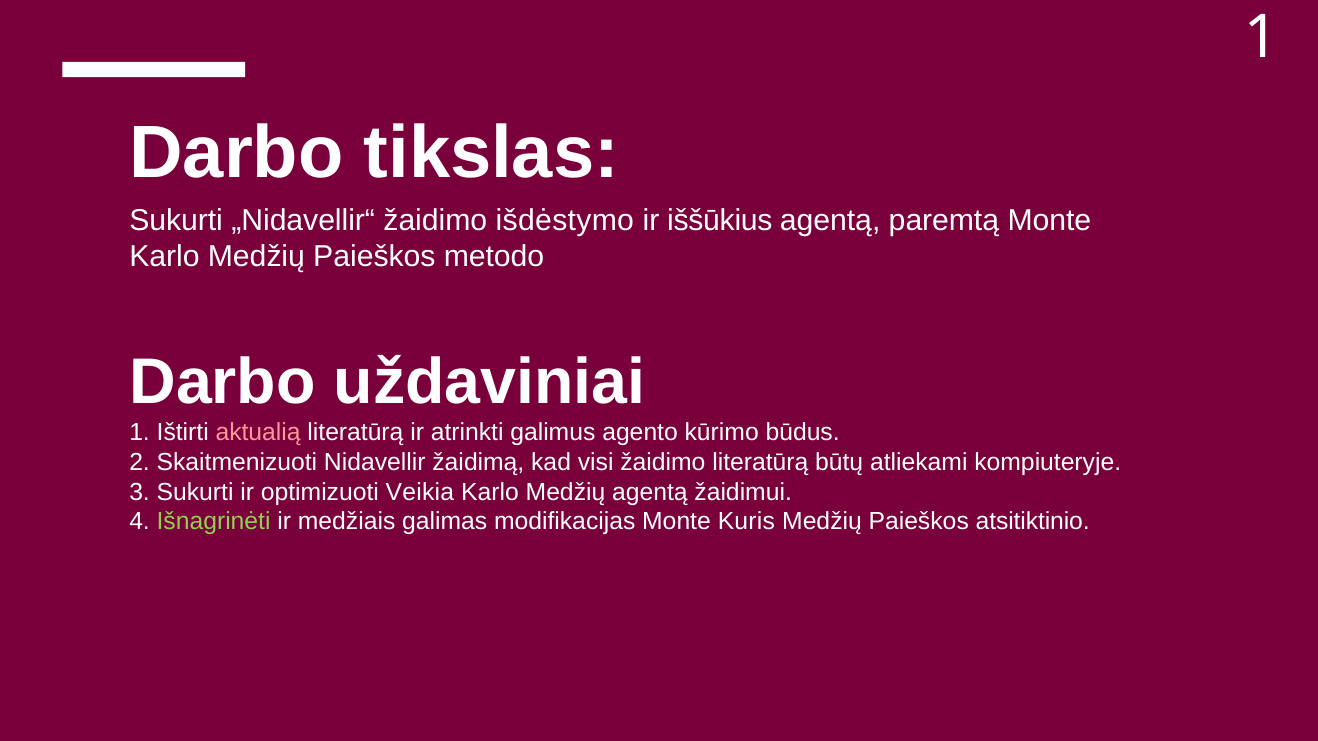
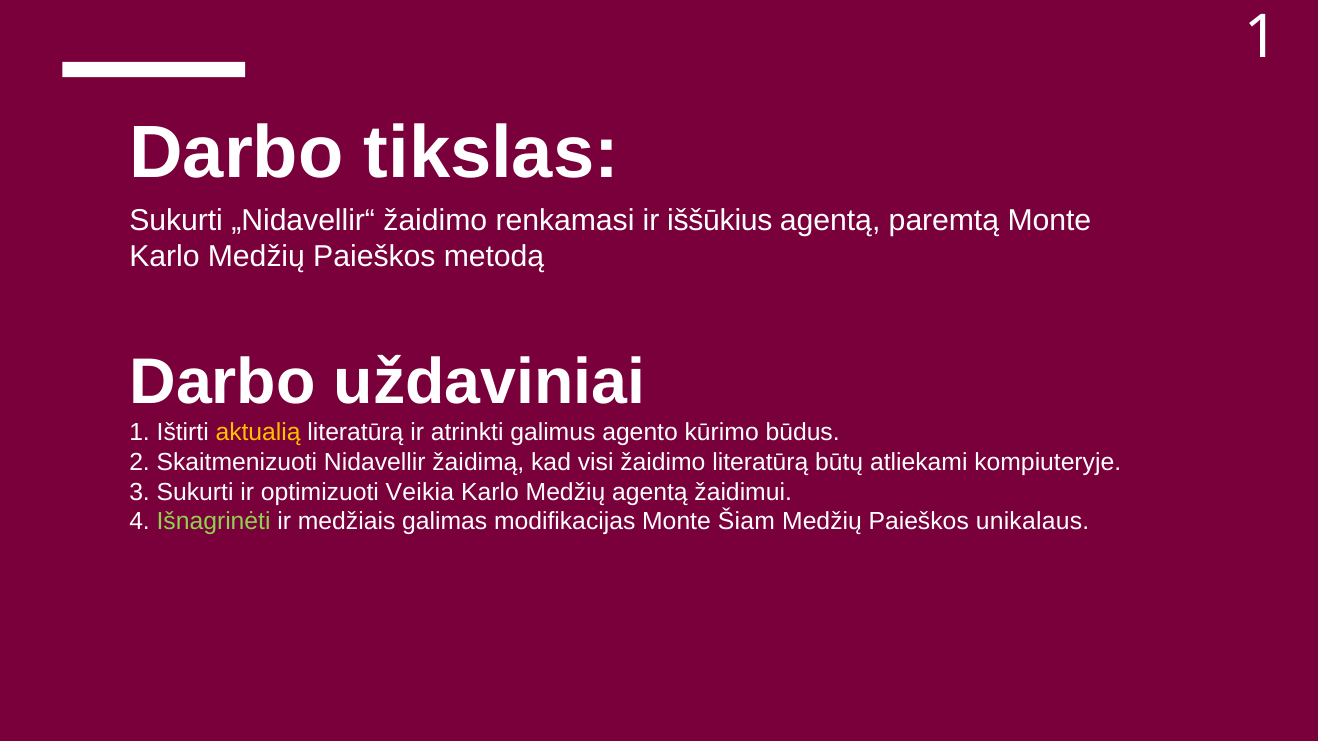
išdėstymo: išdėstymo -> renkamasi
metodo: metodo -> metodą
aktualią colour: pink -> yellow
Kuris: Kuris -> Šiam
atsitiktinio: atsitiktinio -> unikalaus
